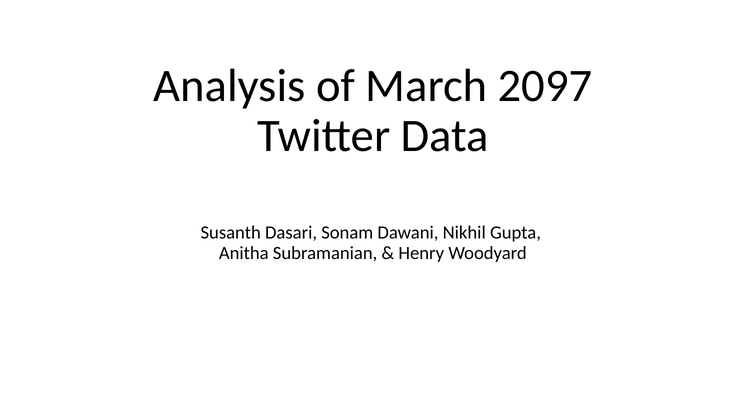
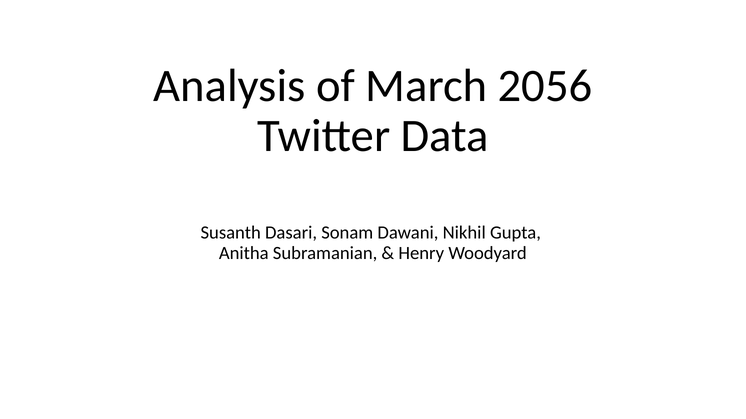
2097: 2097 -> 2056
